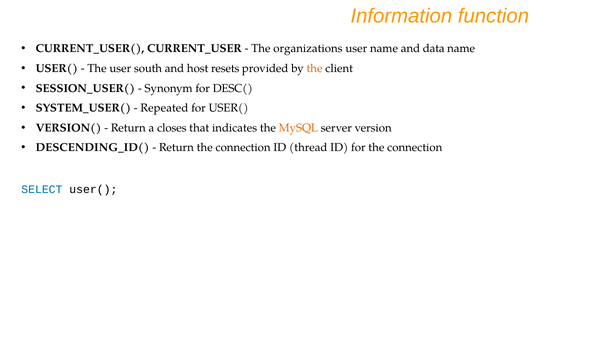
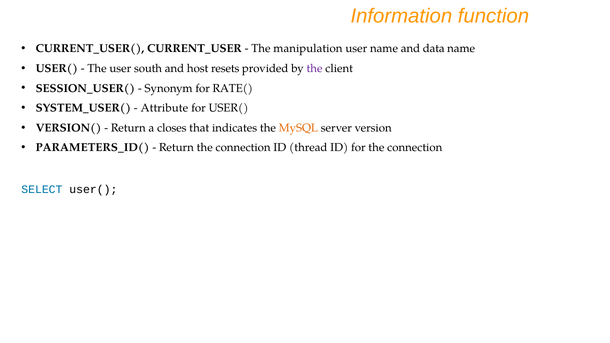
organizations: organizations -> manipulation
the at (315, 68) colour: orange -> purple
DESC(: DESC( -> RATE(
Repeated: Repeated -> Attribute
DESCENDING_ID(: DESCENDING_ID( -> PARAMETERS_ID(
